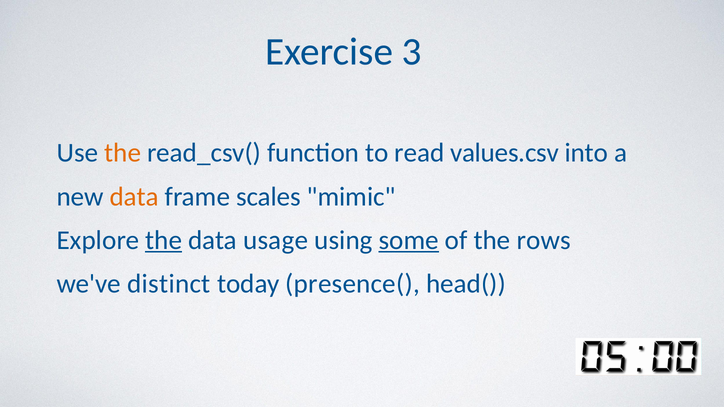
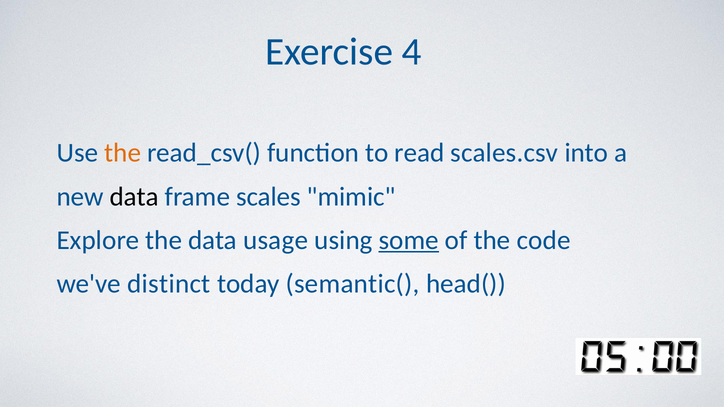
3: 3 -> 4
values.csv: values.csv -> scales.csv
data at (134, 197) colour: orange -> black
the at (164, 240) underline: present -> none
rows: rows -> code
presence(: presence( -> semantic(
